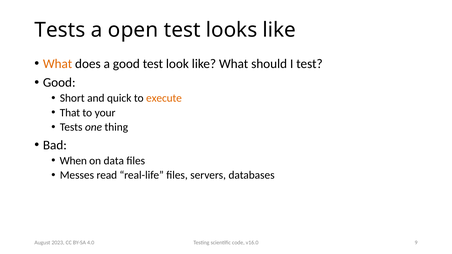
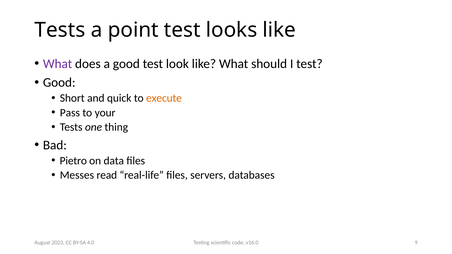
open: open -> point
What at (58, 64) colour: orange -> purple
That: That -> Pass
When: When -> Pietro
